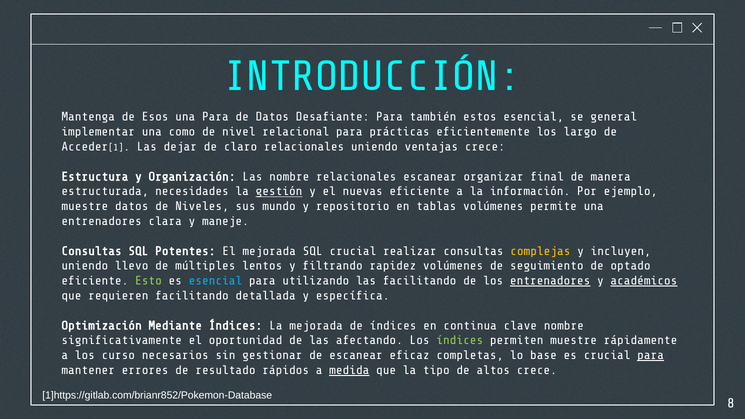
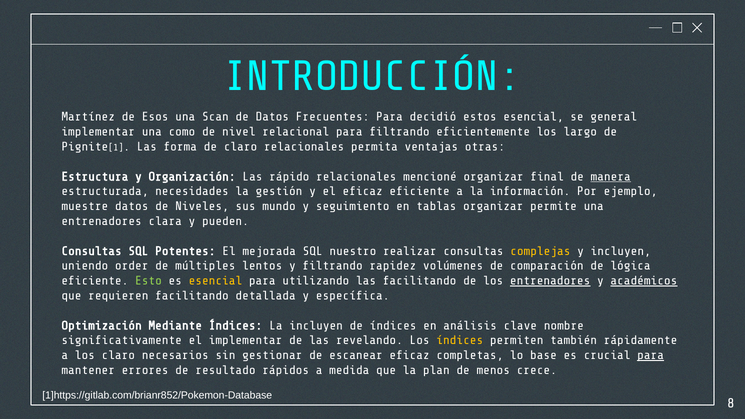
Mantenga: Mantenga -> Martínez
una Para: Para -> Scan
Desafiante: Desafiante -> Frecuentes
también: también -> decidió
para prácticas: prácticas -> filtrando
Acceder: Acceder -> Pignite
dejar: dejar -> forma
relacionales uniendo: uniendo -> permita
ventajas crece: crece -> otras
Las nombre: nombre -> rápido
relacionales escanear: escanear -> mencioné
manera underline: none -> present
gestión underline: present -> none
el nuevas: nuevas -> eficaz
repositorio: repositorio -> seguimiento
tablas volúmenes: volúmenes -> organizar
maneje: maneje -> pueden
SQL crucial: crucial -> nuestro
llevo: llevo -> order
seguimiento: seguimiento -> comparación
optado: optado -> lógica
esencial at (215, 281) colour: light blue -> yellow
La mejorada: mejorada -> incluyen
continua: continua -> análisis
el oportunidad: oportunidad -> implementar
afectando: afectando -> revelando
índices at (460, 340) colour: light green -> yellow
permiten muestre: muestre -> también
los curso: curso -> claro
medida underline: present -> none
tipo: tipo -> plan
altos: altos -> menos
